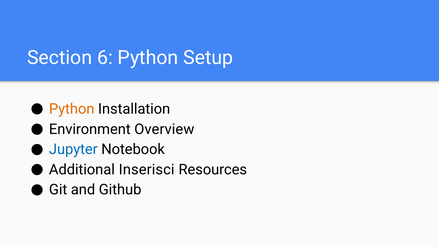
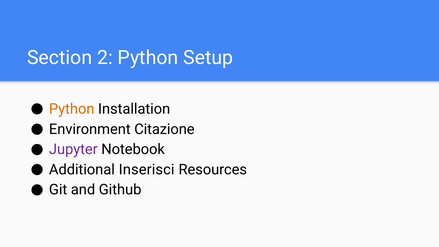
6: 6 -> 2
Overview: Overview -> Citazione
Jupyter colour: blue -> purple
